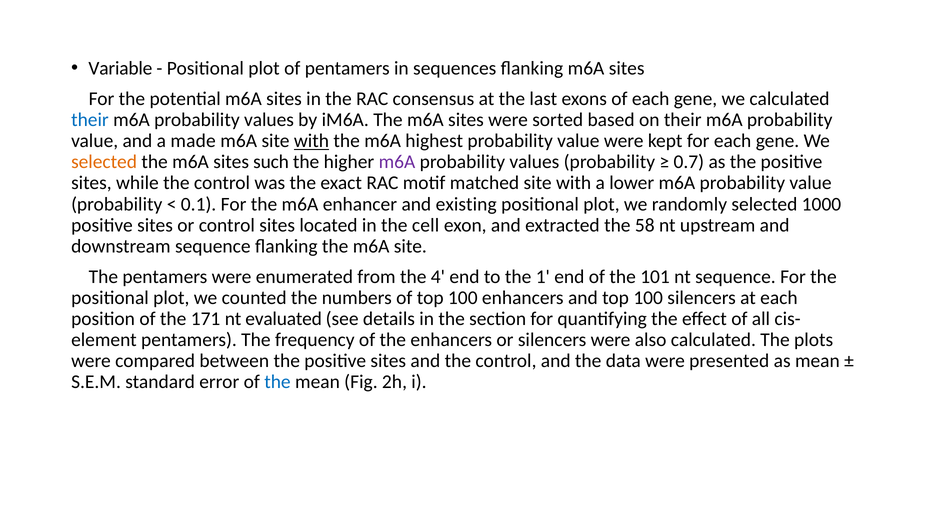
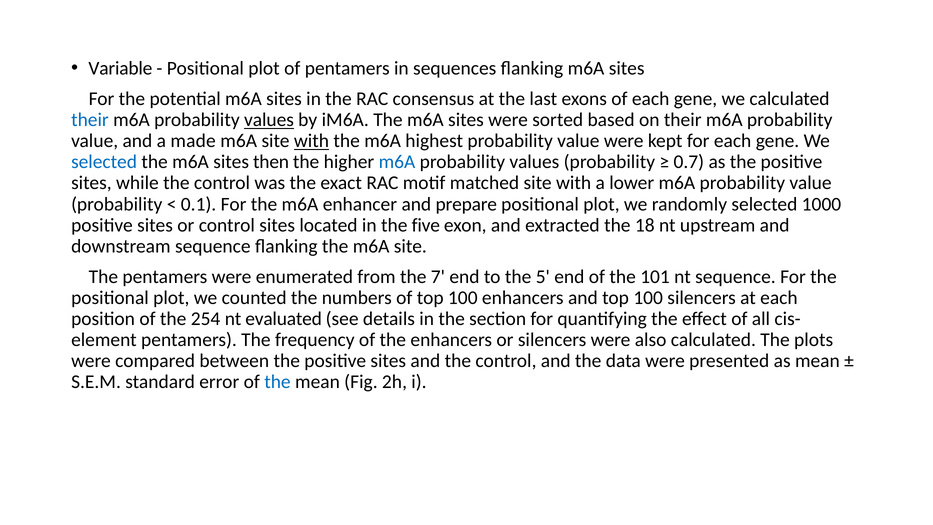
values at (269, 120) underline: none -> present
selected at (104, 162) colour: orange -> blue
such: such -> then
m6A at (397, 162) colour: purple -> blue
existing: existing -> prepare
cell: cell -> five
58: 58 -> 18
4: 4 -> 7
1: 1 -> 5
171: 171 -> 254
